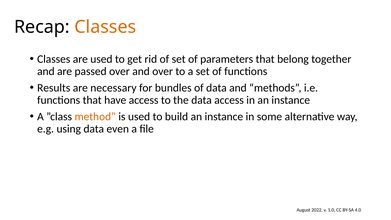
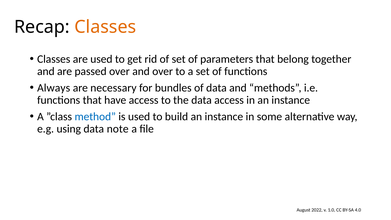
Results: Results -> Always
method colour: orange -> blue
even: even -> note
